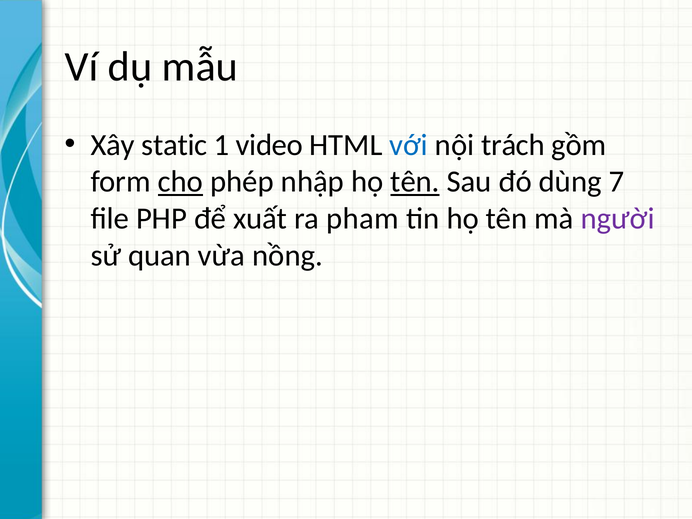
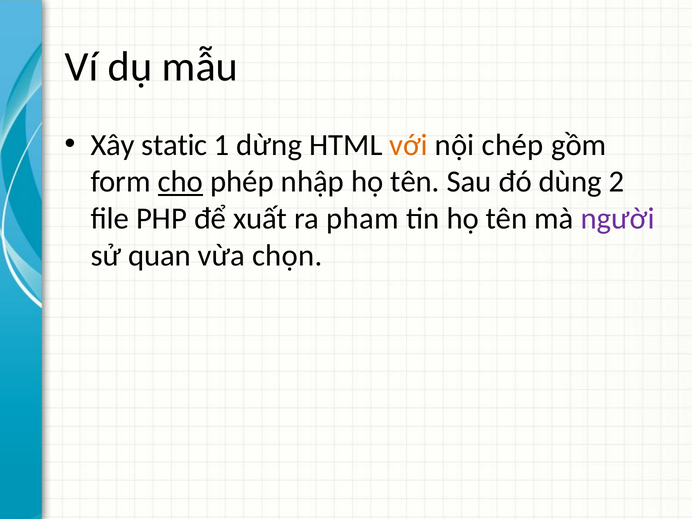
video: video -> dừng
với colour: blue -> orange
trách: trách -> chép
tên at (415, 182) underline: present -> none
7: 7 -> 2
nồng: nồng -> chọn
